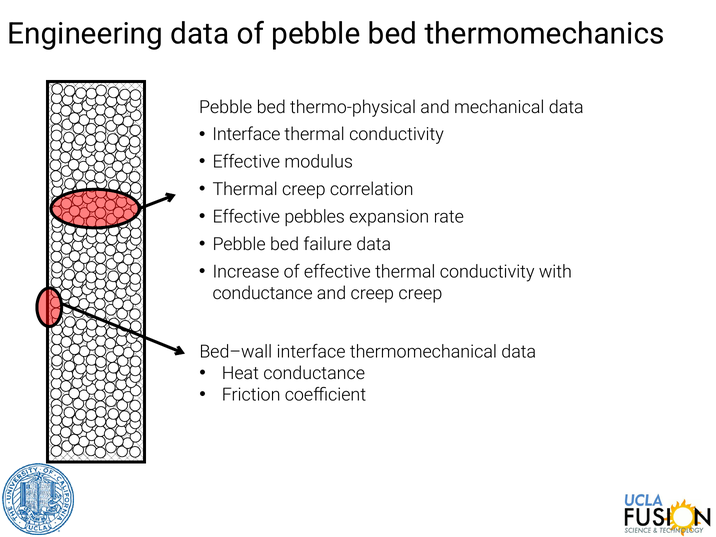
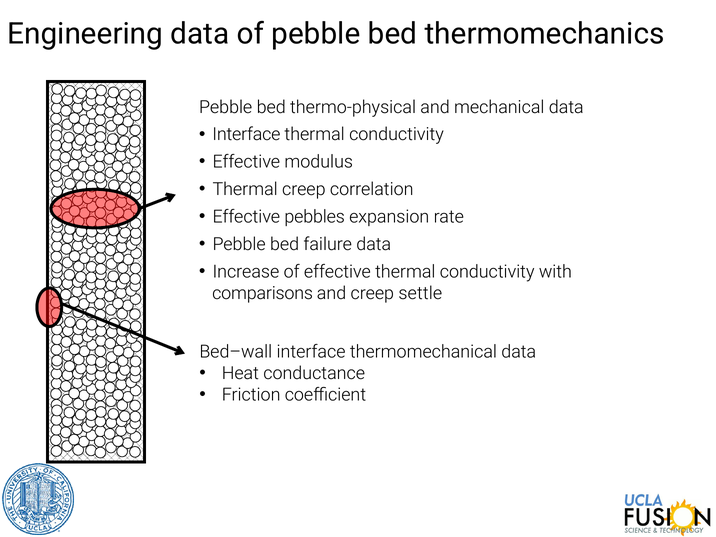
conductance at (263, 293): conductance -> comparisons
creep creep: creep -> settle
